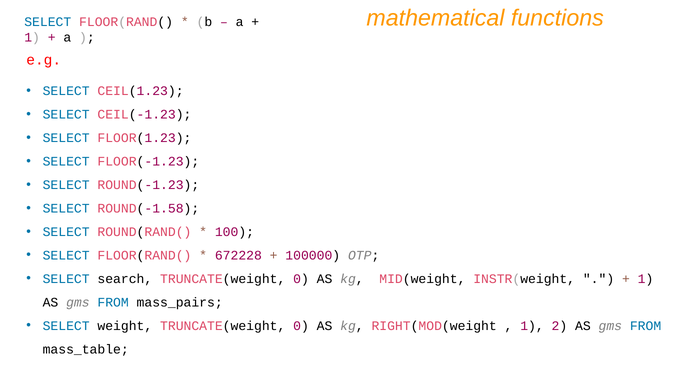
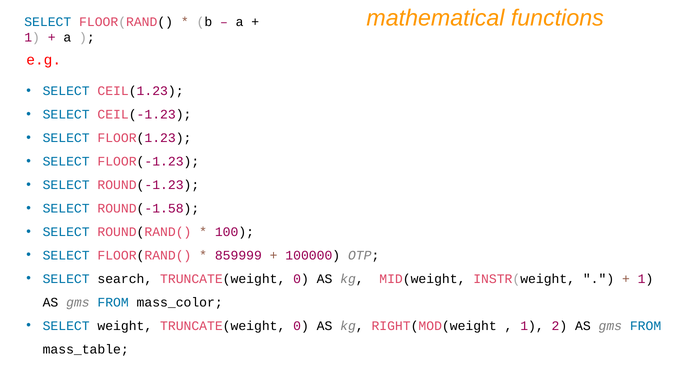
672228: 672228 -> 859999
mass_pairs: mass_pairs -> mass_color
